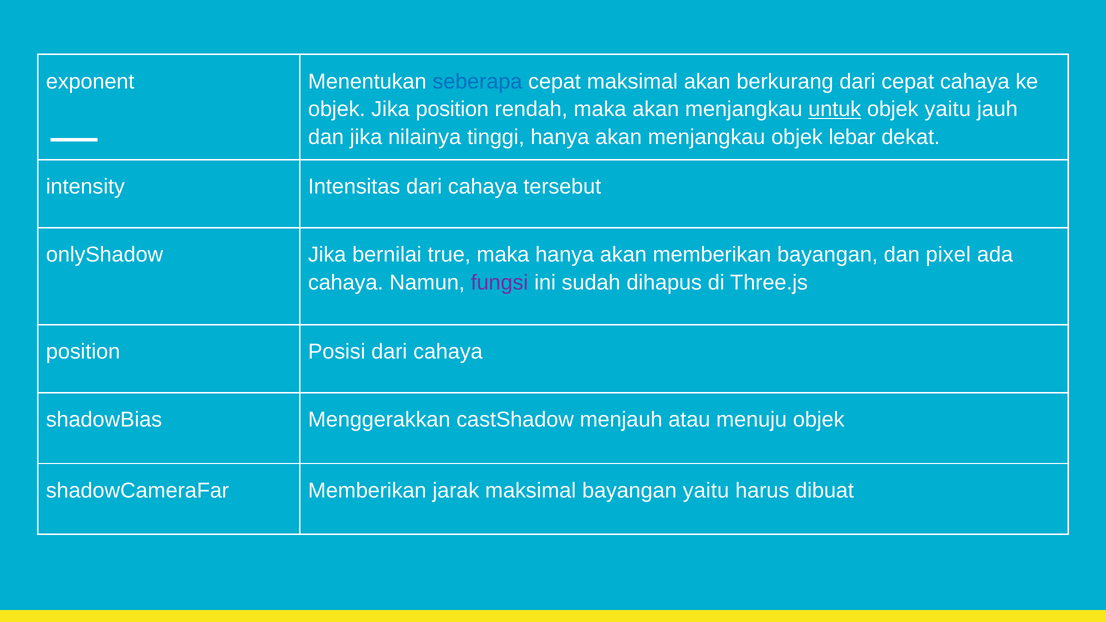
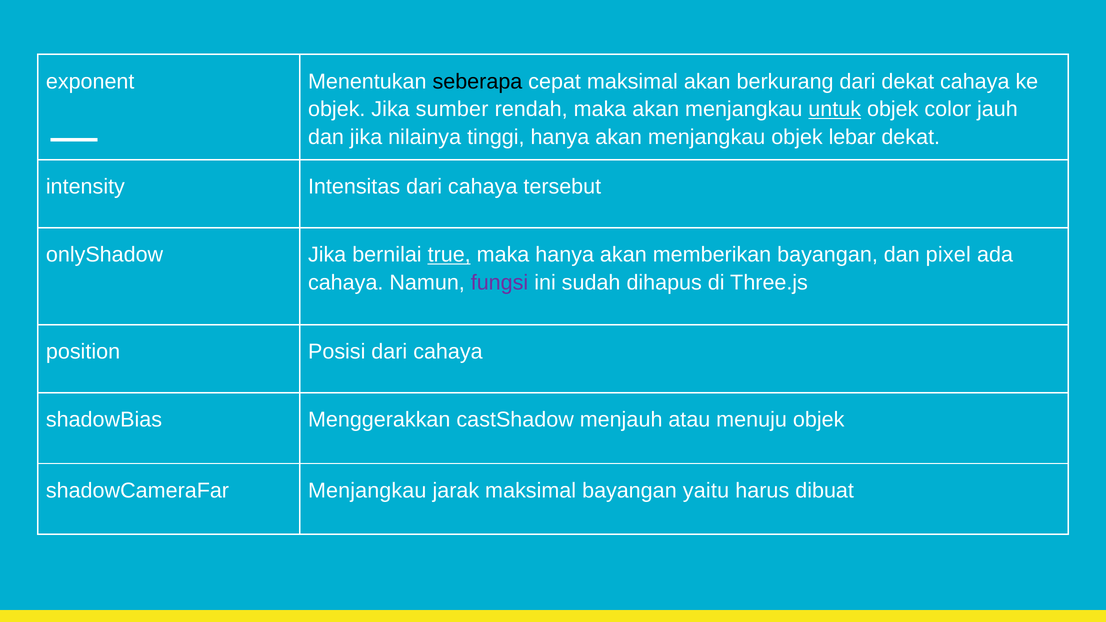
seberapa colour: blue -> black
dari cepat: cepat -> dekat
Jika position: position -> sumber
objek yaitu: yaitu -> color
true underline: none -> present
shadowCameraFar Memberikan: Memberikan -> Menjangkau
